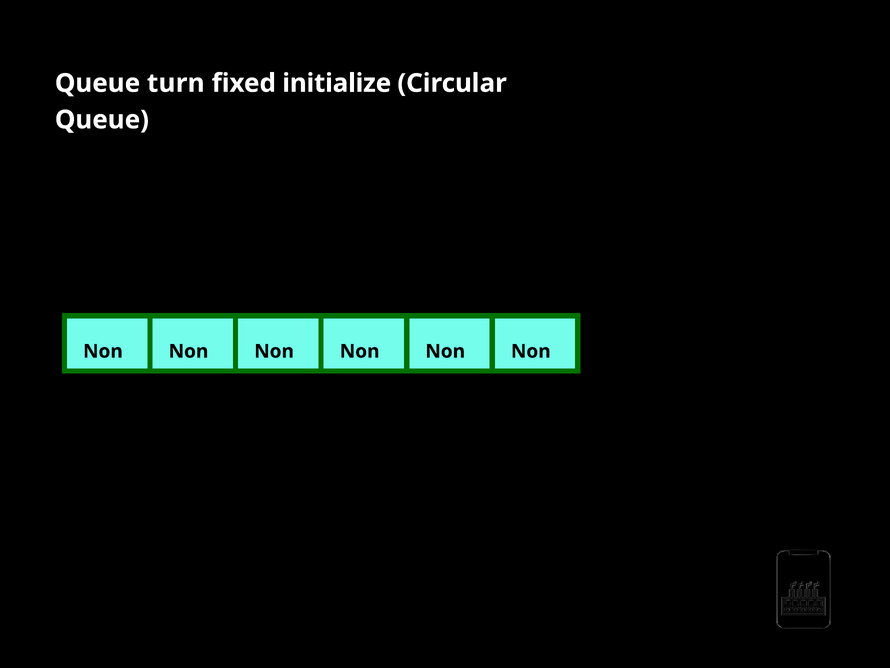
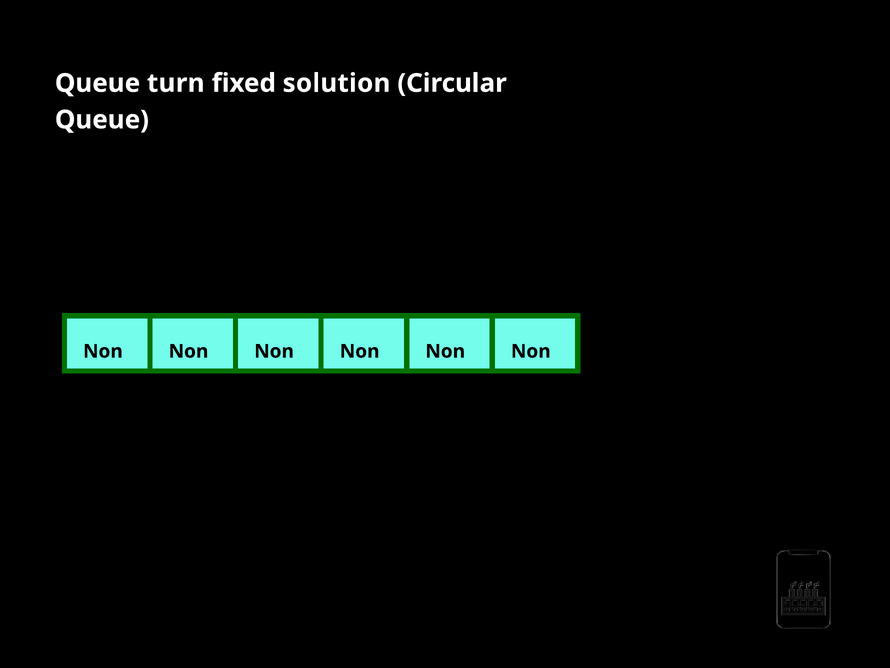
initialize: initialize -> solution
